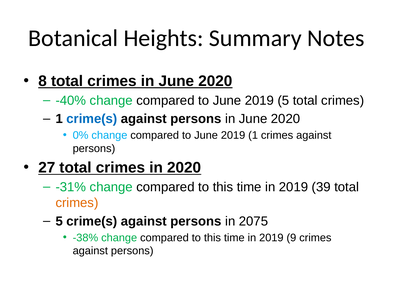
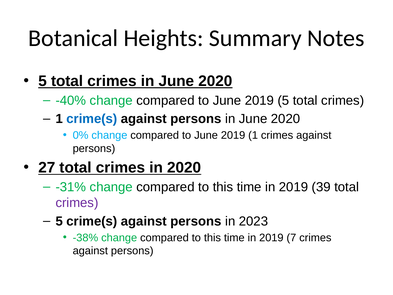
8 at (43, 81): 8 -> 5
crimes at (77, 203) colour: orange -> purple
2075: 2075 -> 2023
9: 9 -> 7
